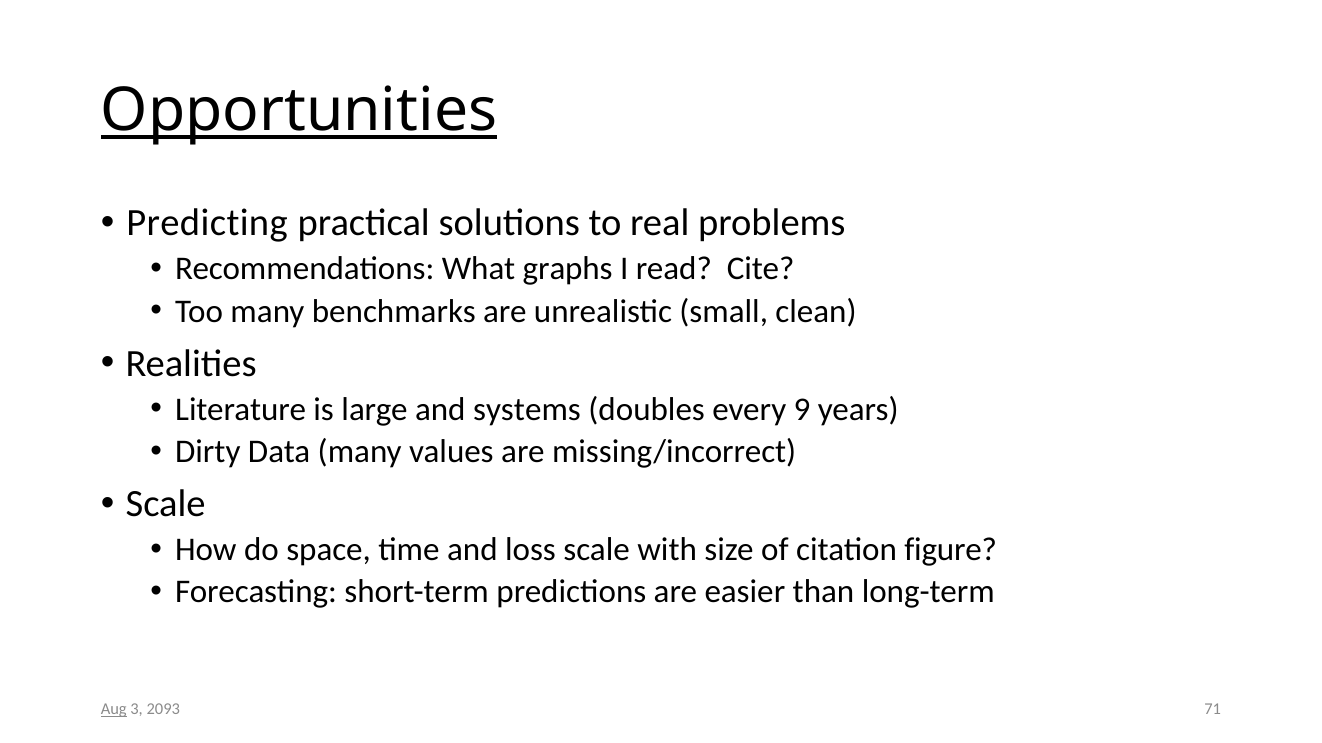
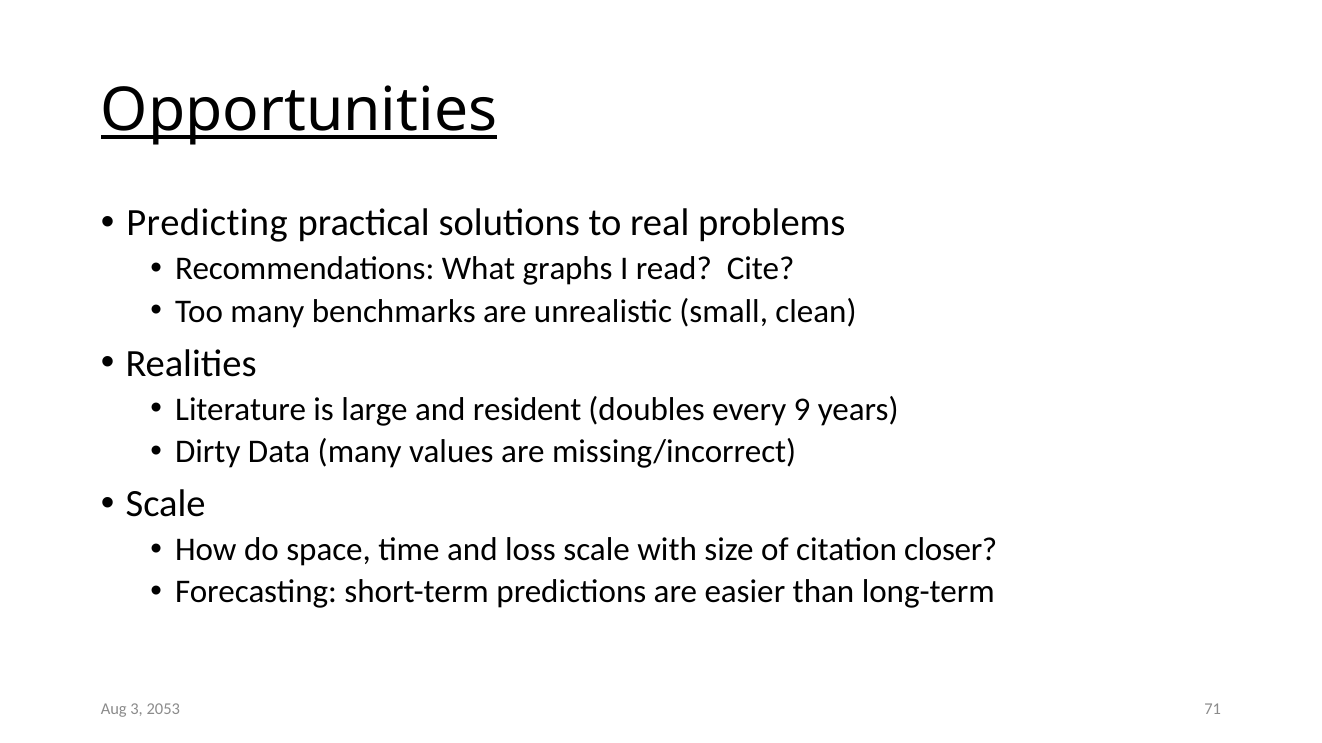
systems: systems -> resident
figure: figure -> closer
Aug underline: present -> none
2093: 2093 -> 2053
